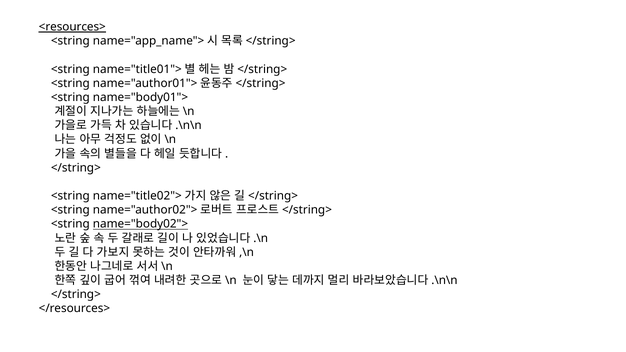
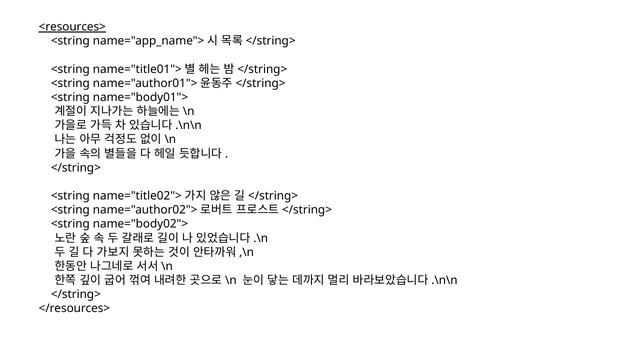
name="body02"> underline: present -> none
